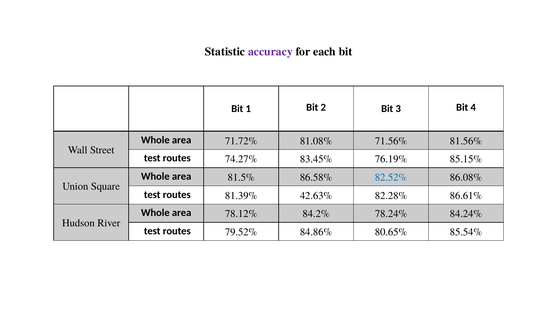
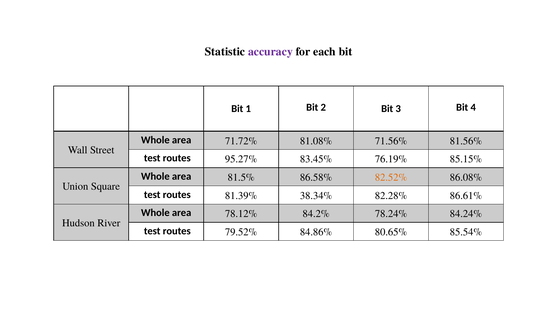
74.27%: 74.27% -> 95.27%
82.52% colour: blue -> orange
42.63%: 42.63% -> 38.34%
